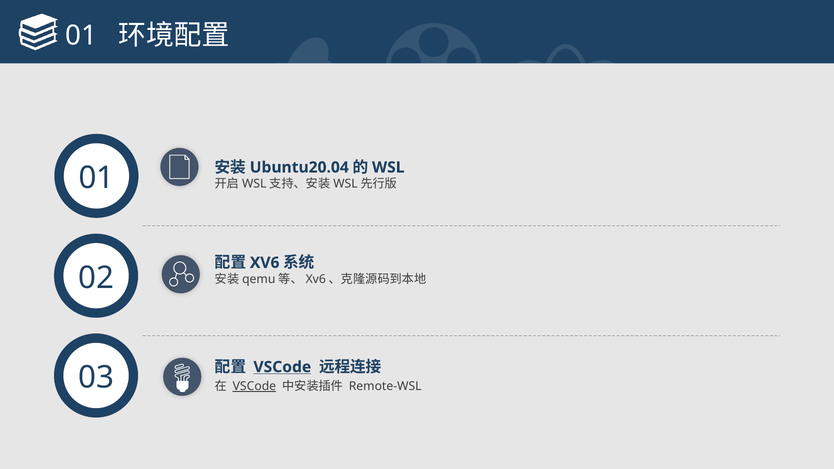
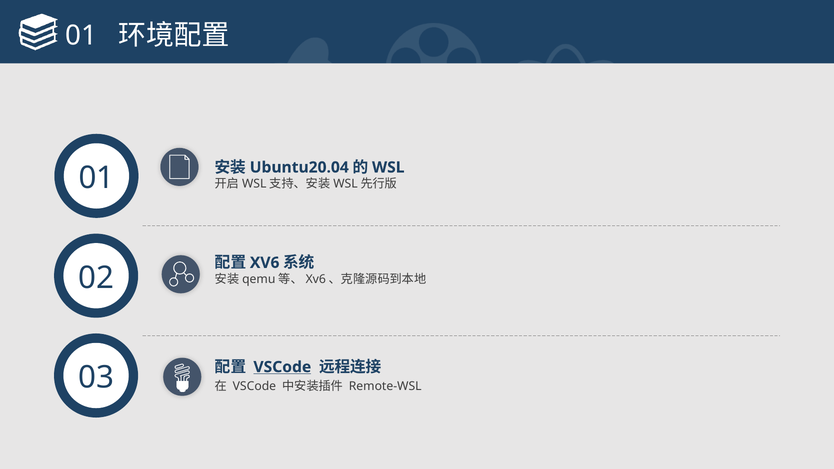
VSCode at (254, 386) underline: present -> none
